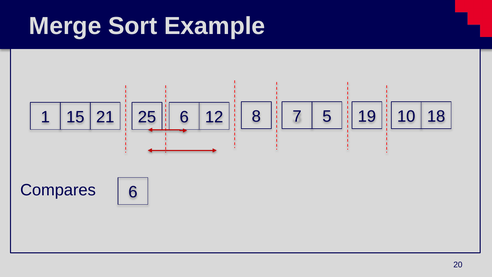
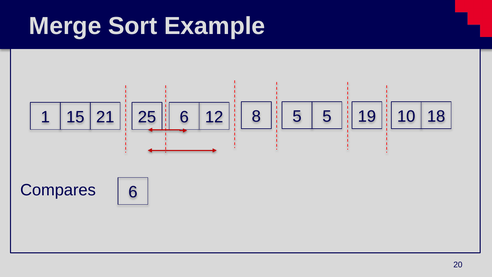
8 7: 7 -> 5
